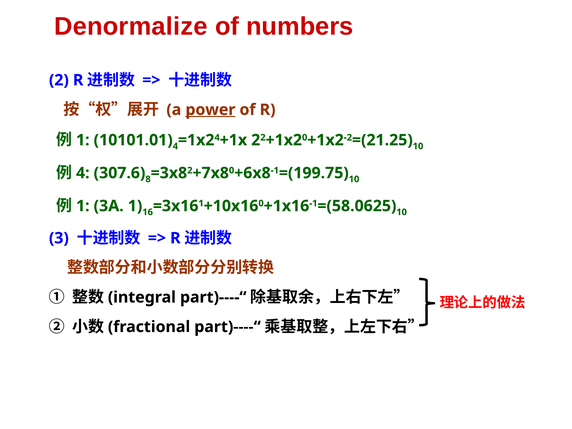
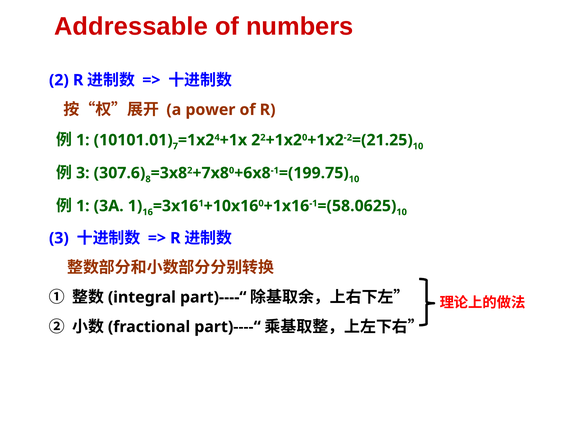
Denormalize: Denormalize -> Addressable
power underline: present -> none
4 at (175, 146): 4 -> 7
4 at (83, 173): 4 -> 3
